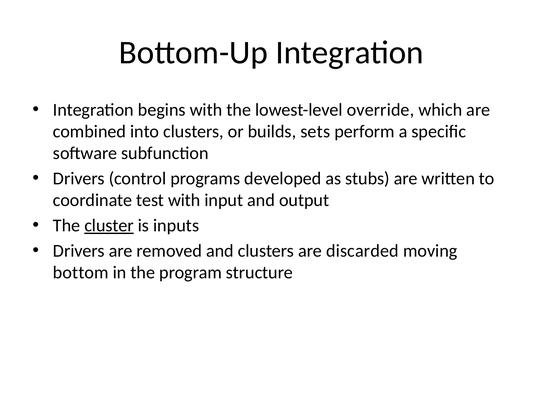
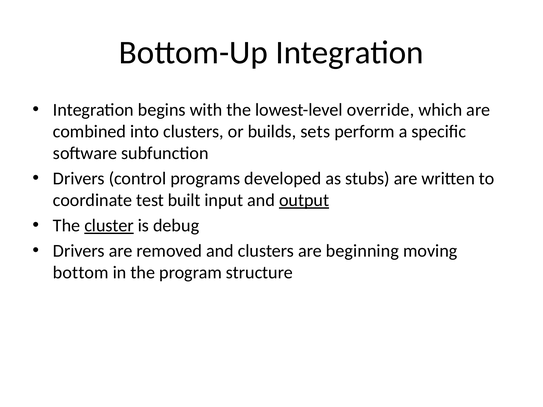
test with: with -> built
output underline: none -> present
inputs: inputs -> debug
discarded: discarded -> beginning
